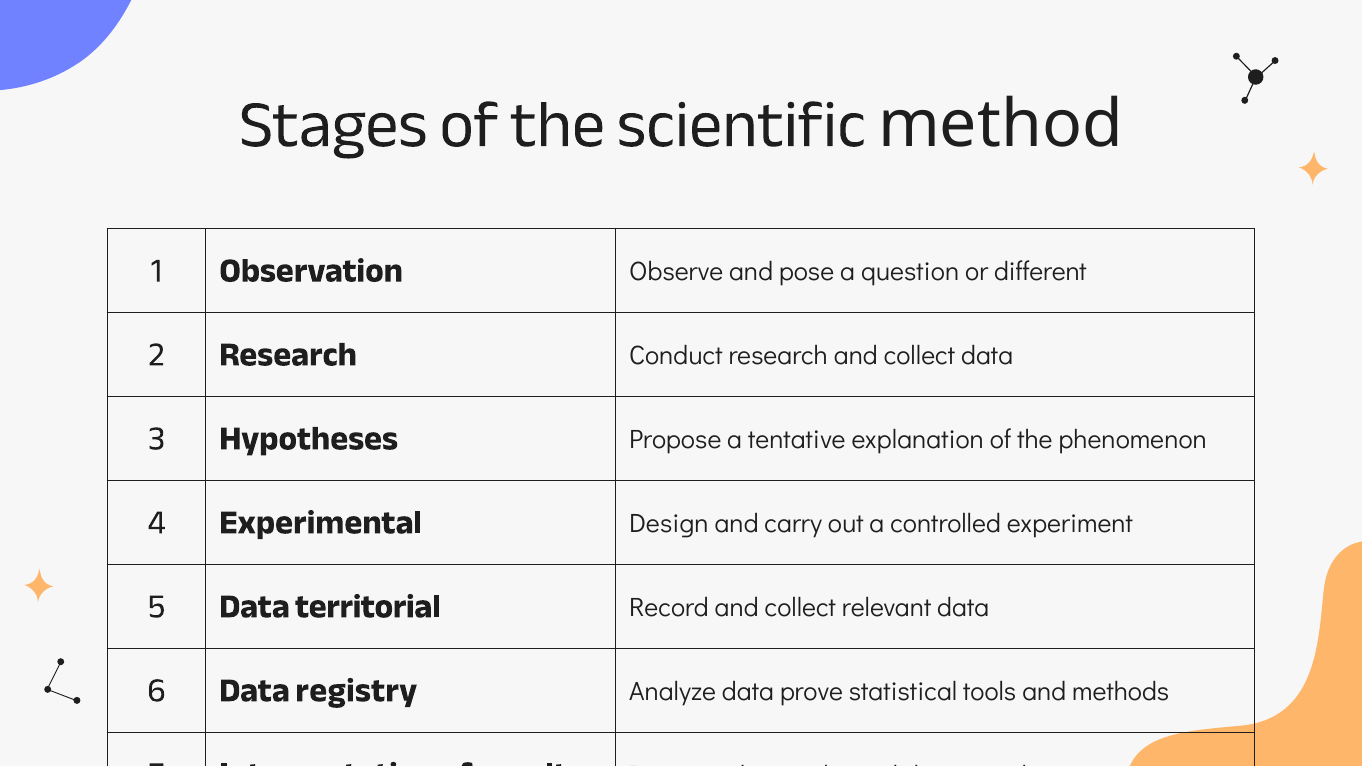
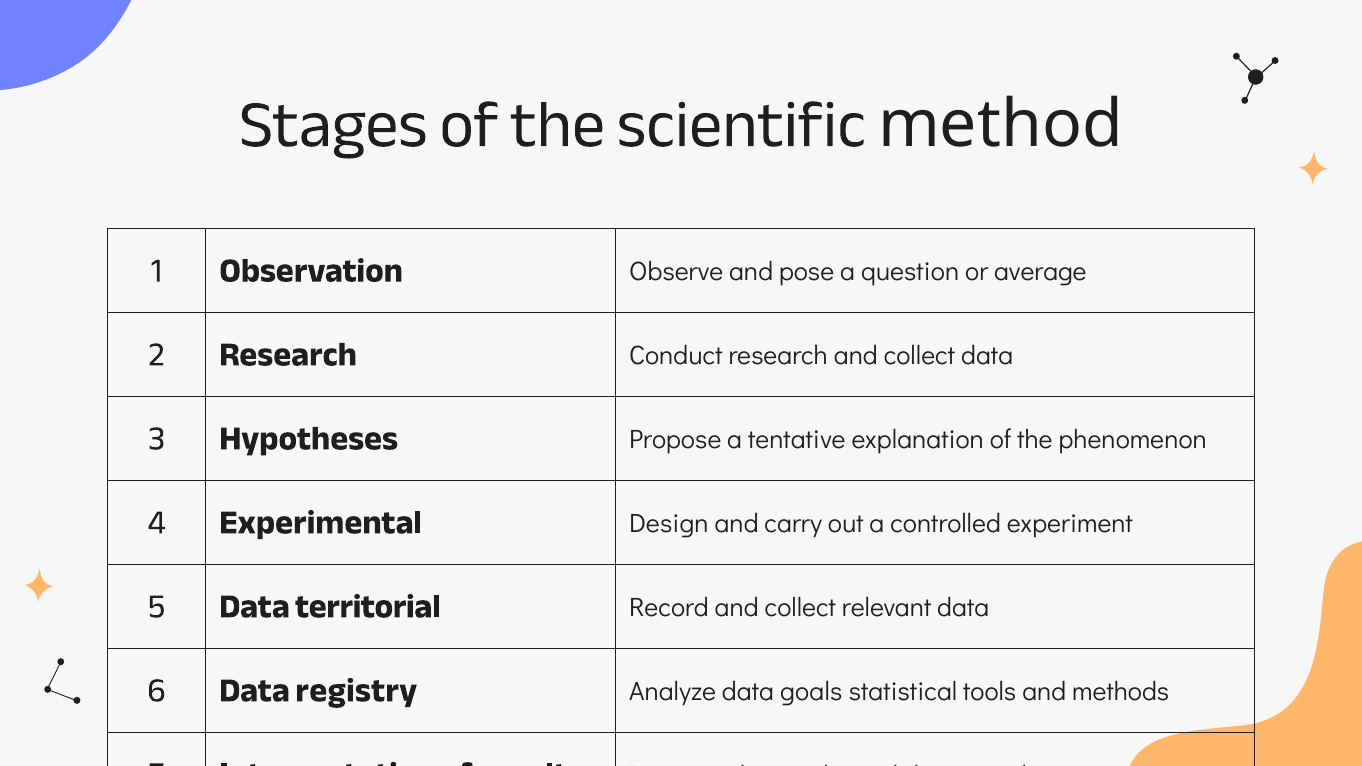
different: different -> average
prove: prove -> goals
